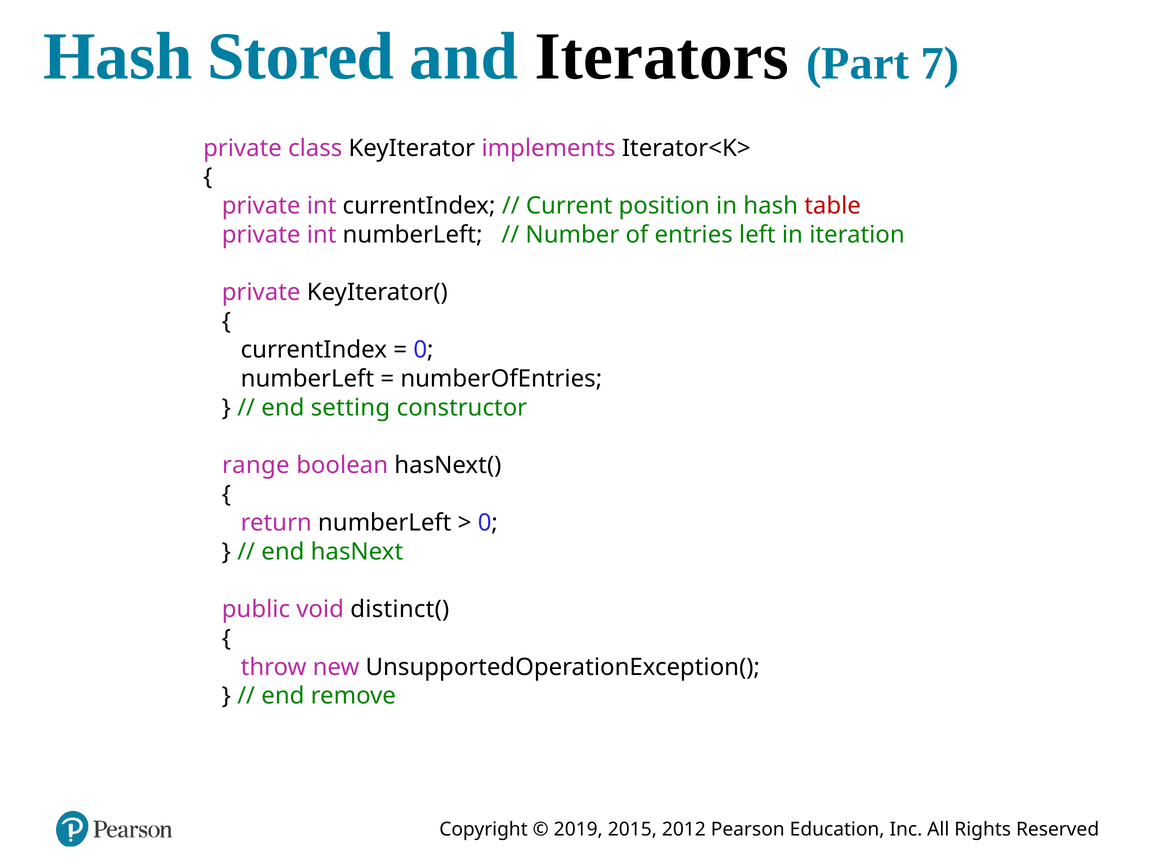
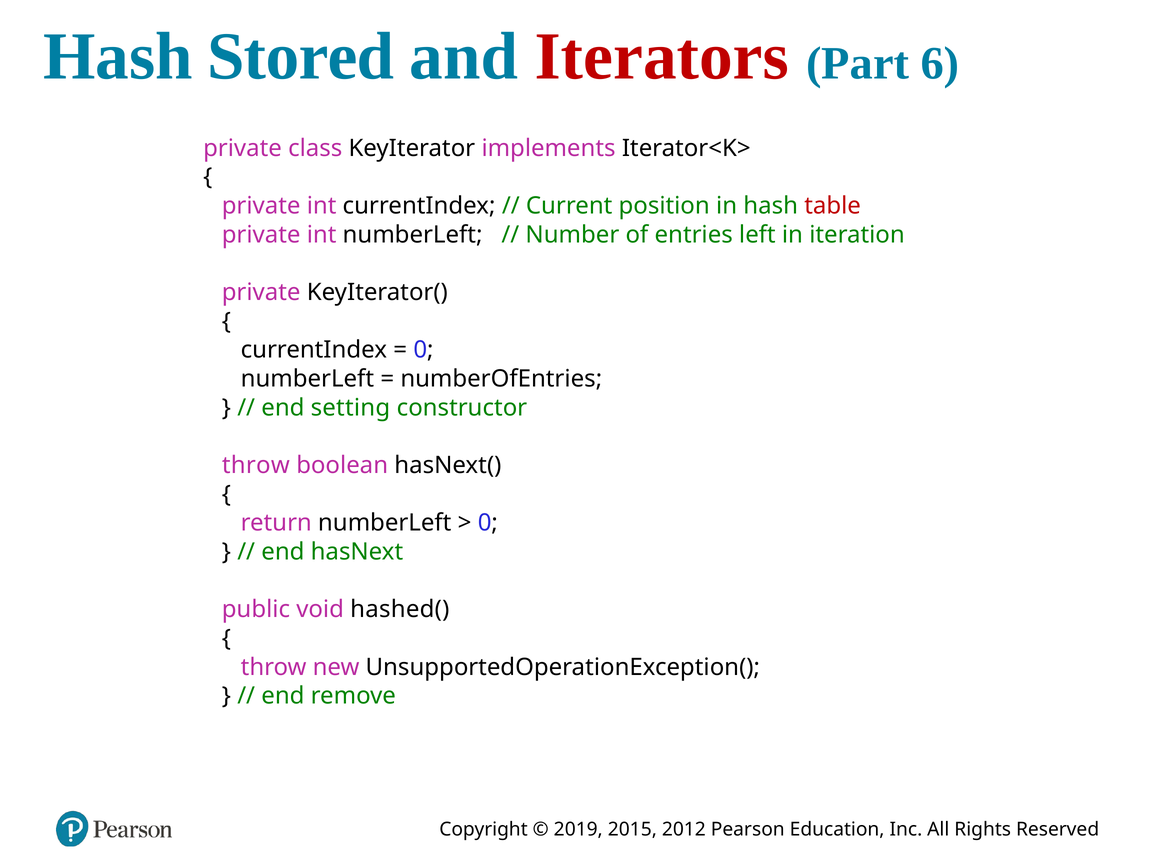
Iterators colour: black -> red
7: 7 -> 6
range at (256, 466): range -> throw
distinct(: distinct( -> hashed(
